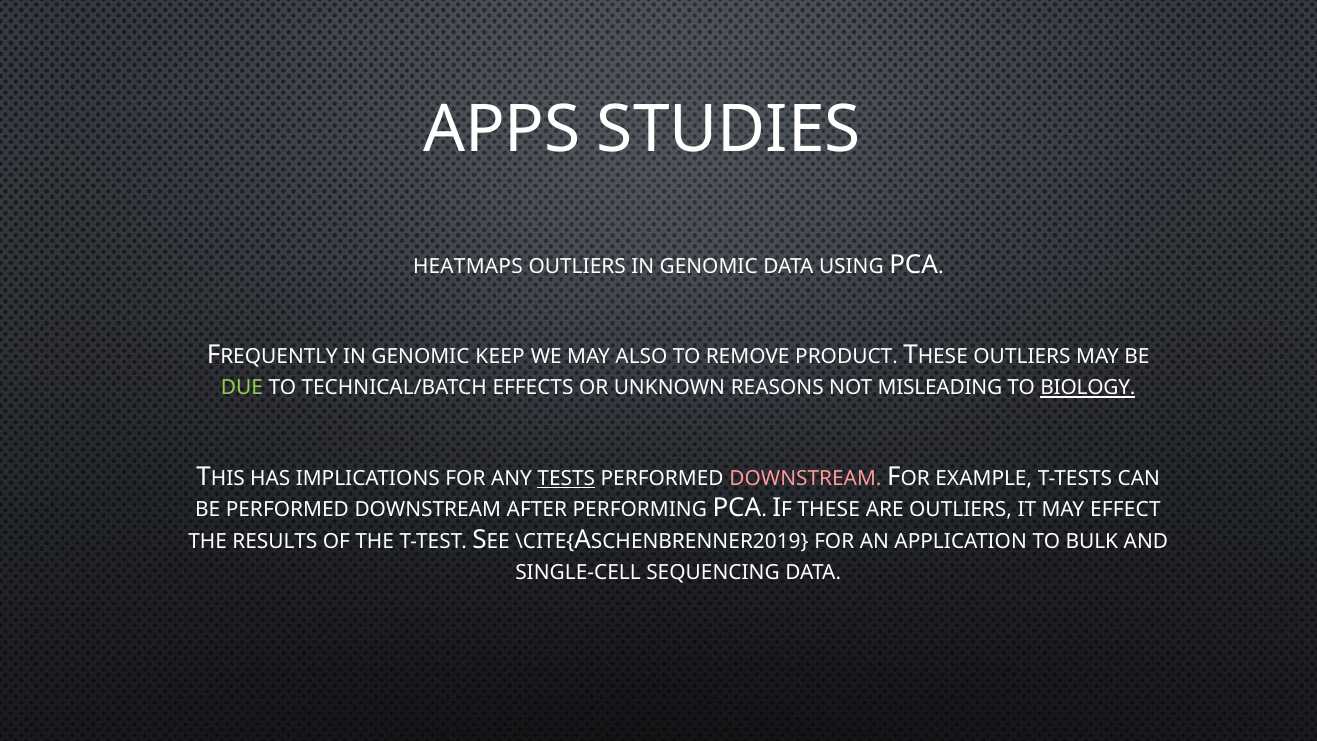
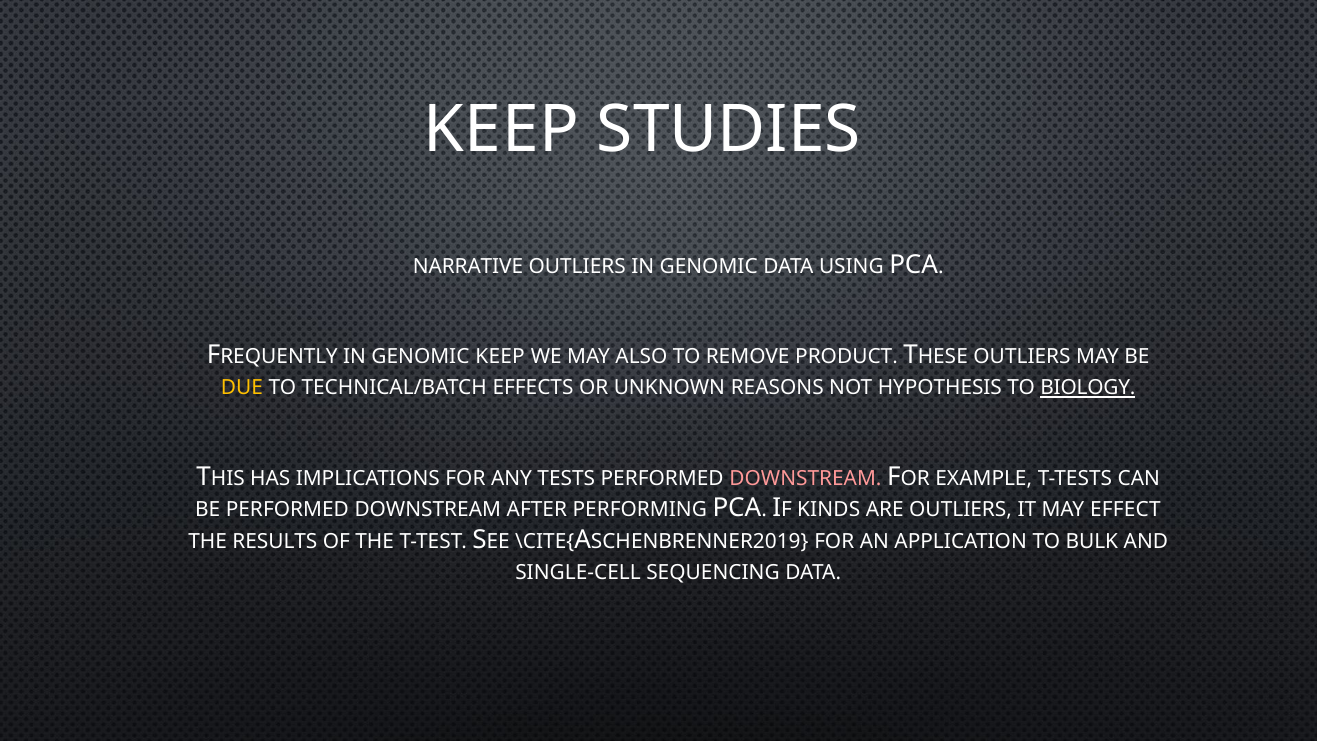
APPS at (502, 130): APPS -> KEEP
HEATMAPS: HEATMAPS -> NARRATIVE
DUE colour: light green -> yellow
MISLEADING: MISLEADING -> HYPOTHESIS
TESTS underline: present -> none
THESE: THESE -> KINDS
